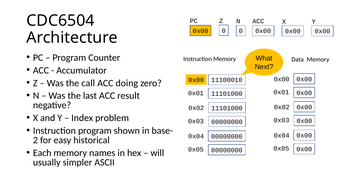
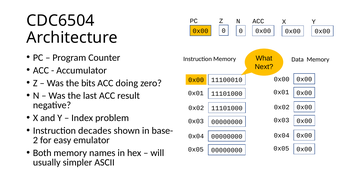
call: call -> bits
Instruction program: program -> decades
historical: historical -> emulator
Each: Each -> Both
